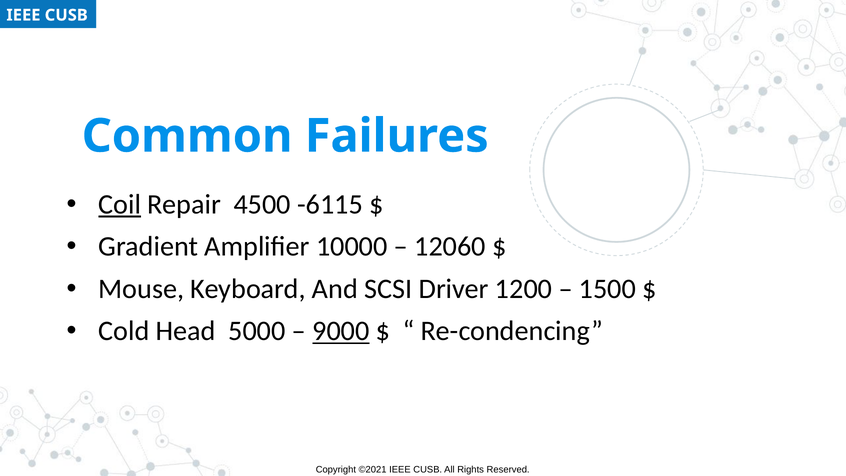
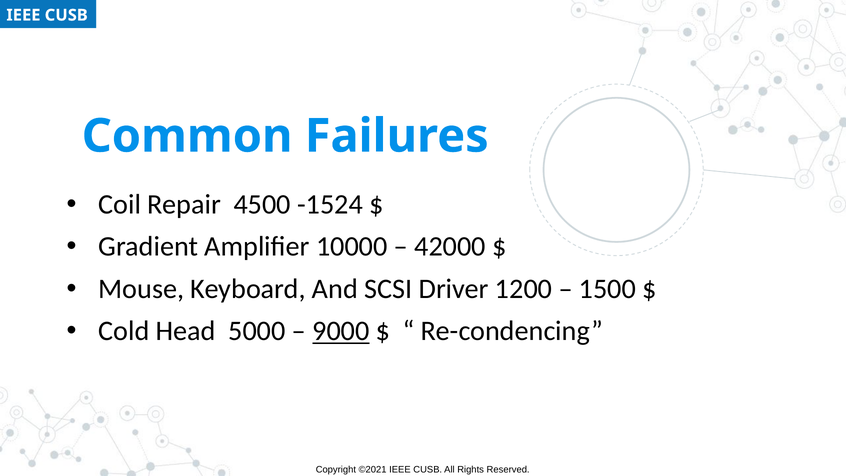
Coil underline: present -> none
-6115: -6115 -> -1524
12060: 12060 -> 42000
